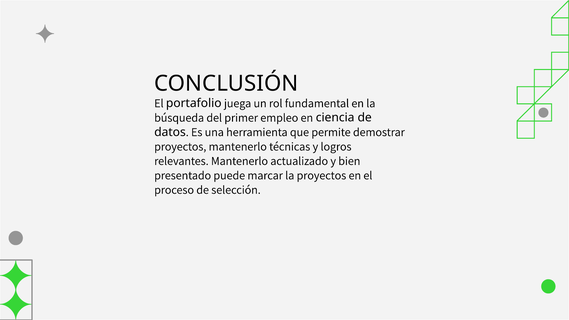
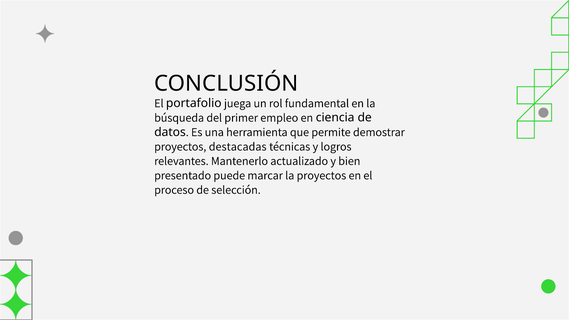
proyectos mantenerlo: mantenerlo -> destacadas
